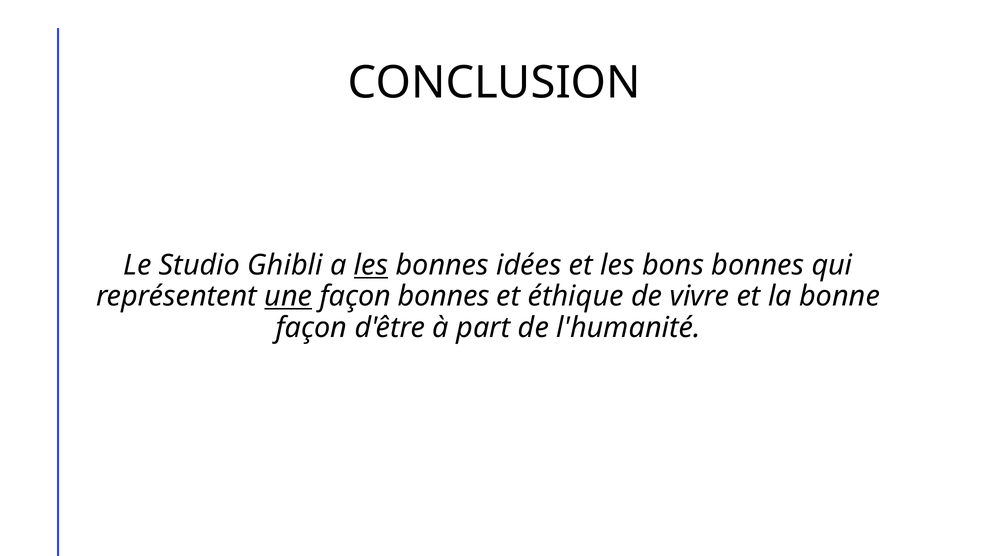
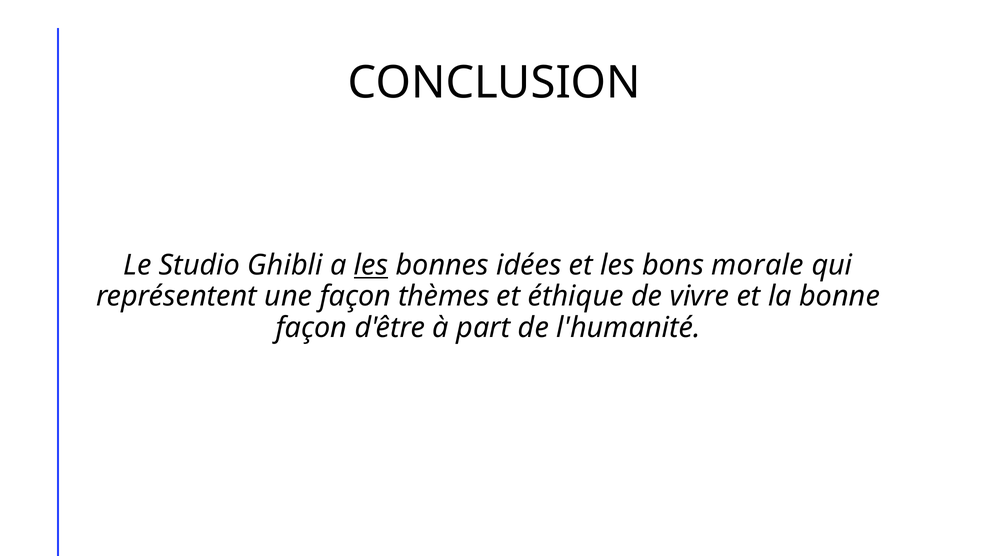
bons bonnes: bonnes -> morale
une underline: present -> none
façon bonnes: bonnes -> thèmes
